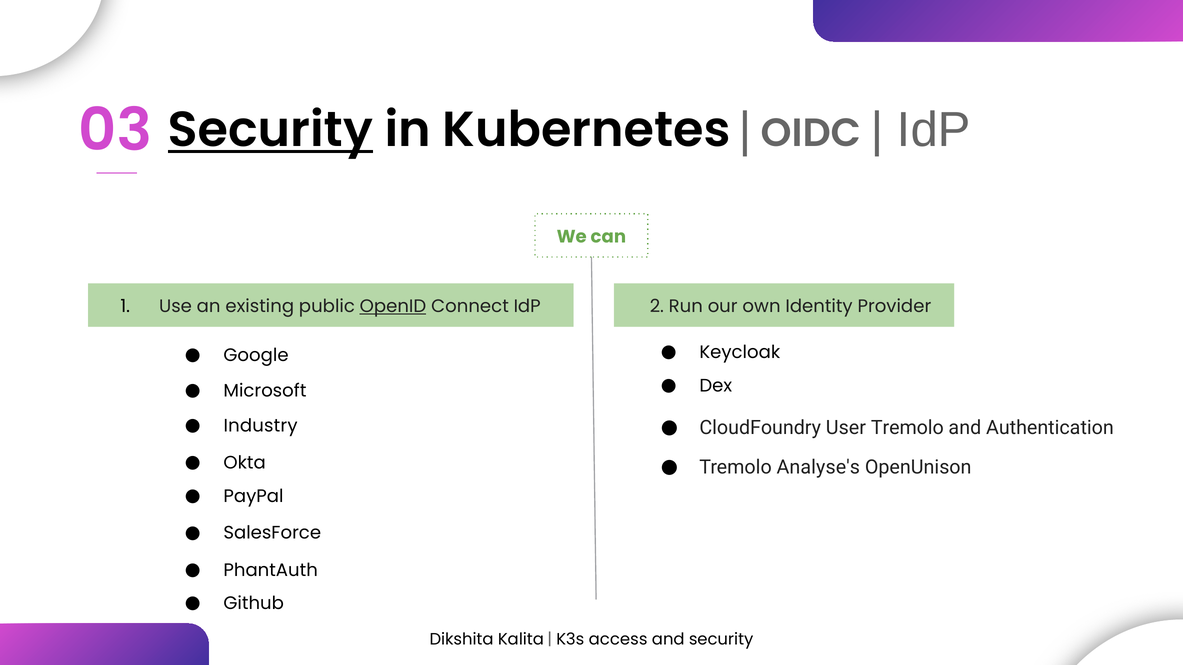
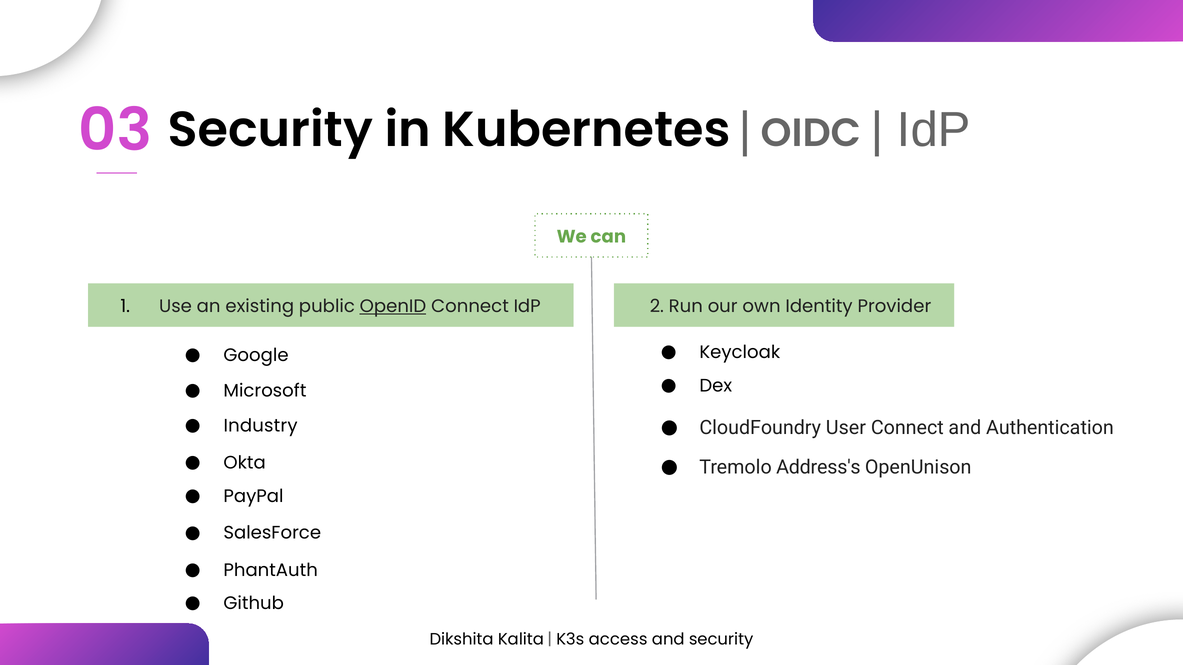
Security at (270, 130) underline: present -> none
User Tremolo: Tremolo -> Connect
Analyse's: Analyse's -> Address's
